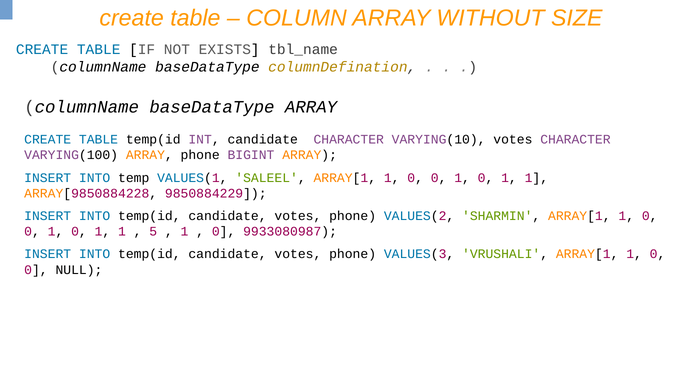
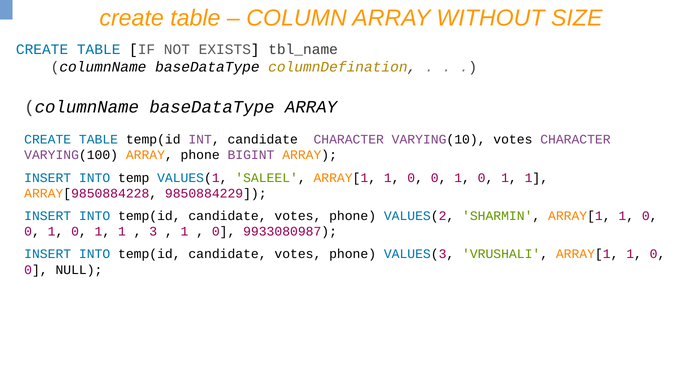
5: 5 -> 3
